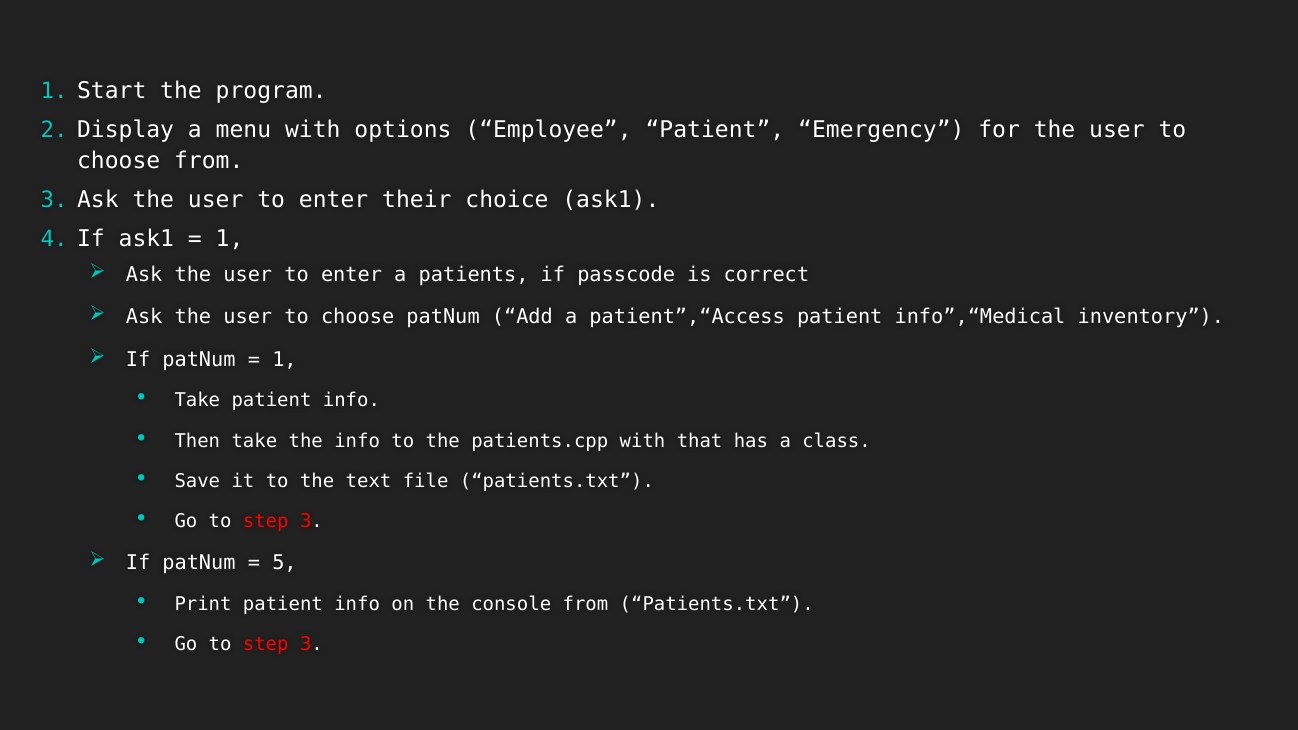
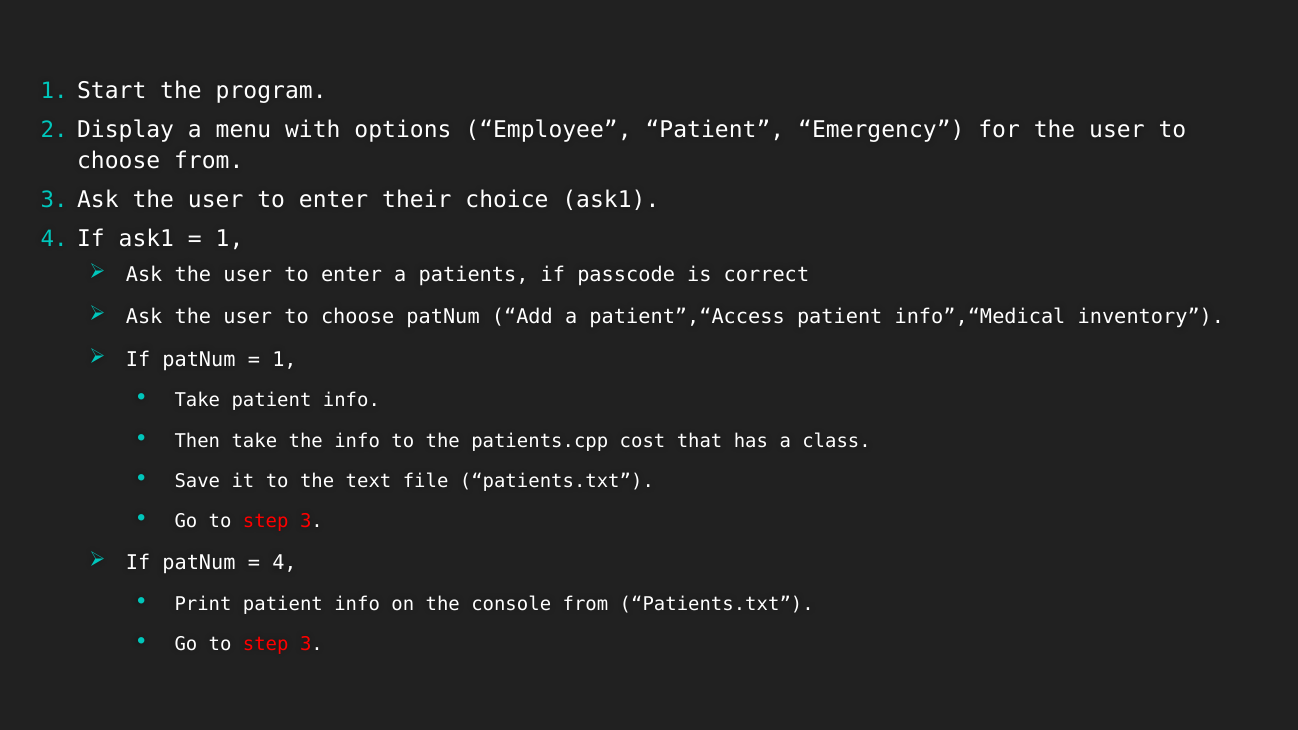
patients.cpp with: with -> cost
5 at (284, 563): 5 -> 4
